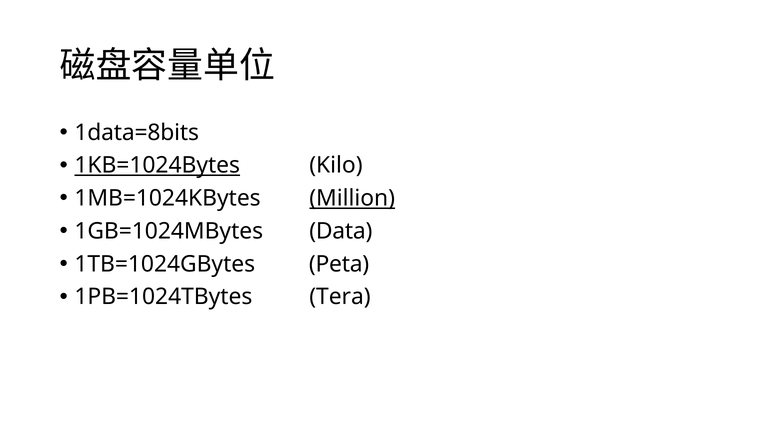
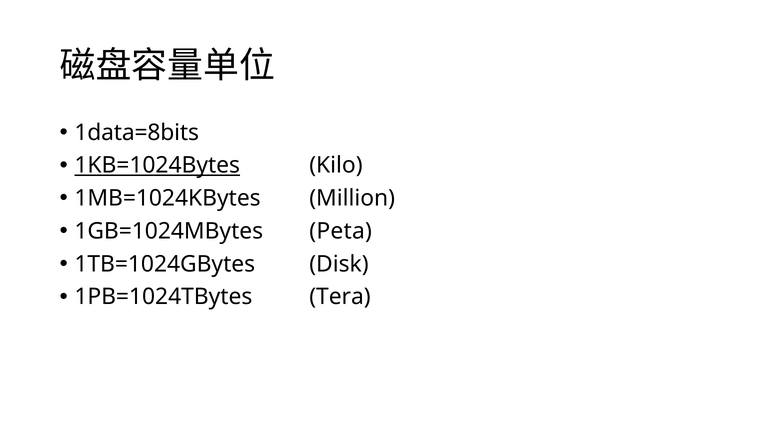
Million underline: present -> none
Data: Data -> Peta
Peta: Peta -> Disk
